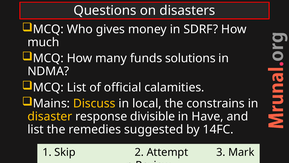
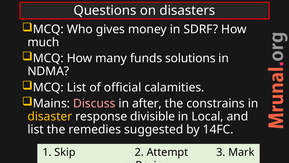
Discuss colour: yellow -> pink
local: local -> after
Have: Have -> Local
